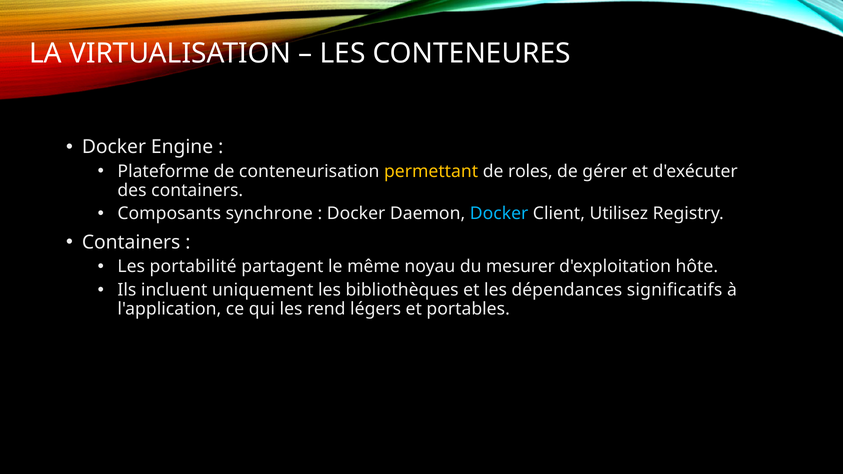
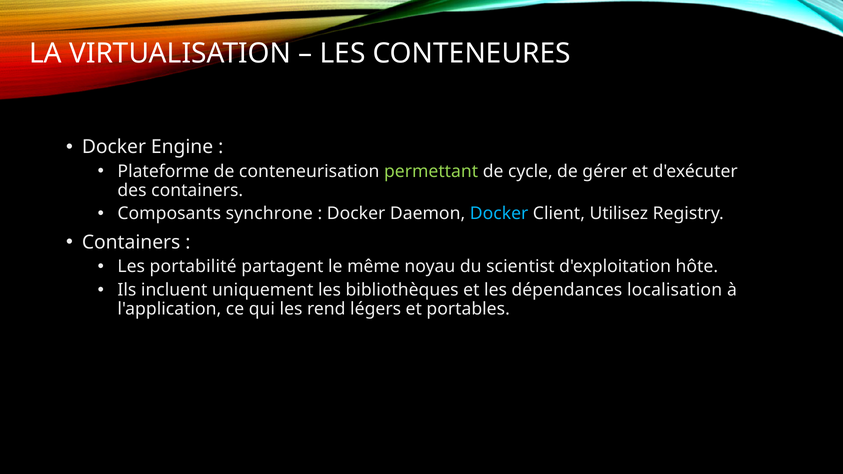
permettant colour: yellow -> light green
roles: roles -> cycle
mesurer: mesurer -> scientist
significatifs: significatifs -> localisation
